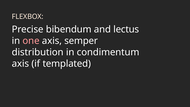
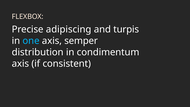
bibendum: bibendum -> adipiscing
lectus: lectus -> turpis
one colour: pink -> light blue
templated: templated -> consistent
